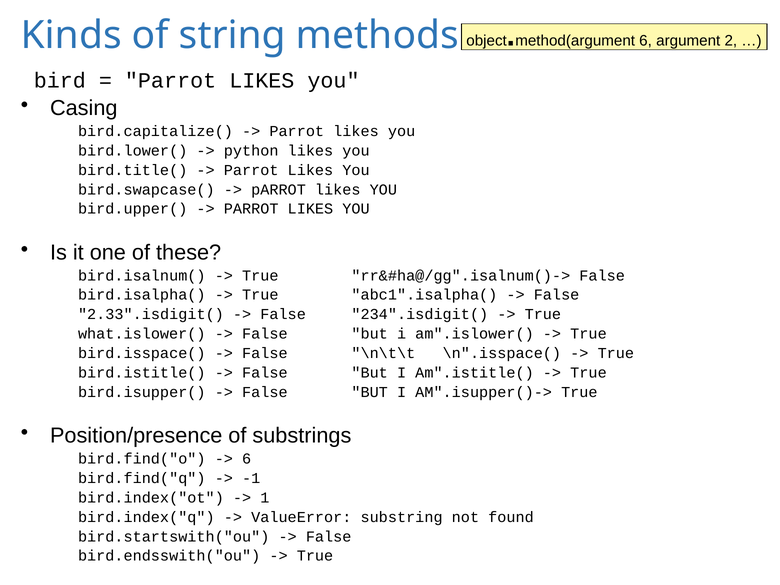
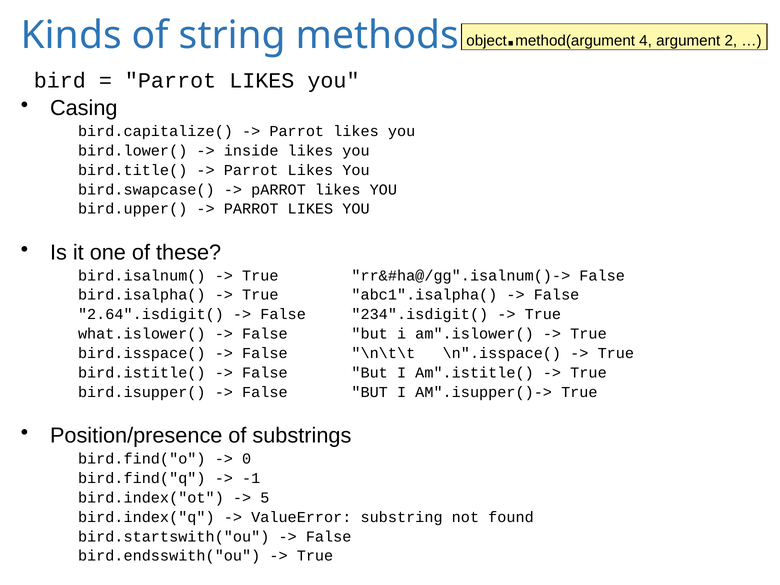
6 at (646, 41): 6 -> 4
python: python -> inside
2.33".isdigit(: 2.33".isdigit( -> 2.64".isdigit(
6 at (247, 459): 6 -> 0
1: 1 -> 5
